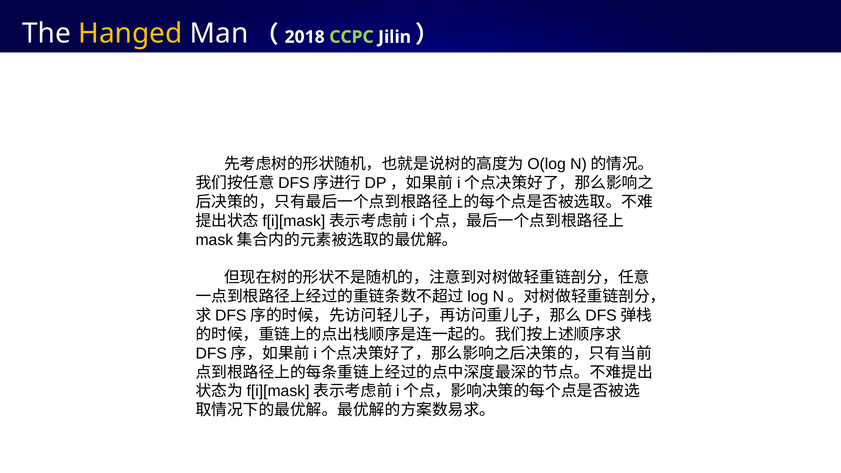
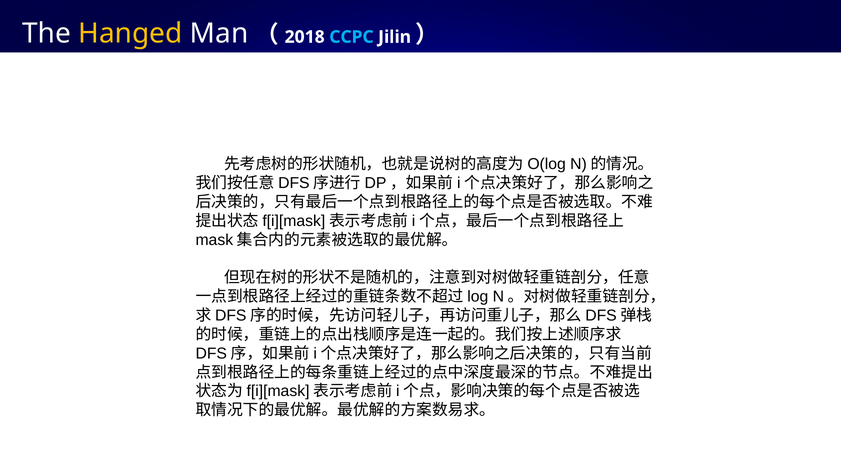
CCPC colour: light green -> light blue
